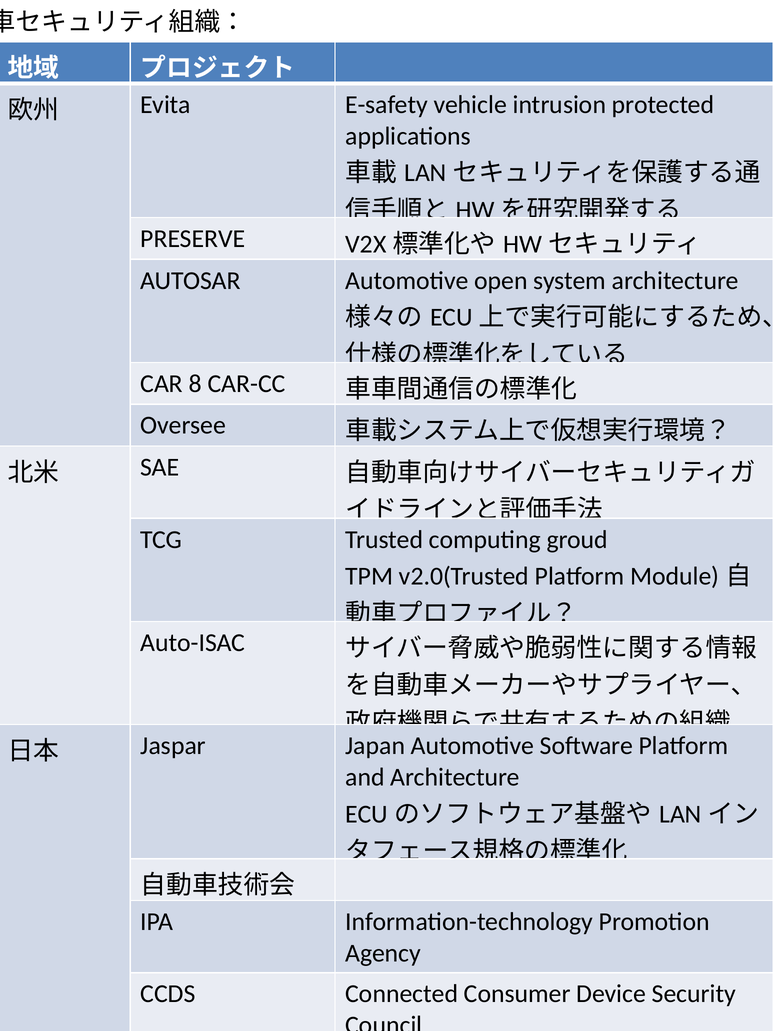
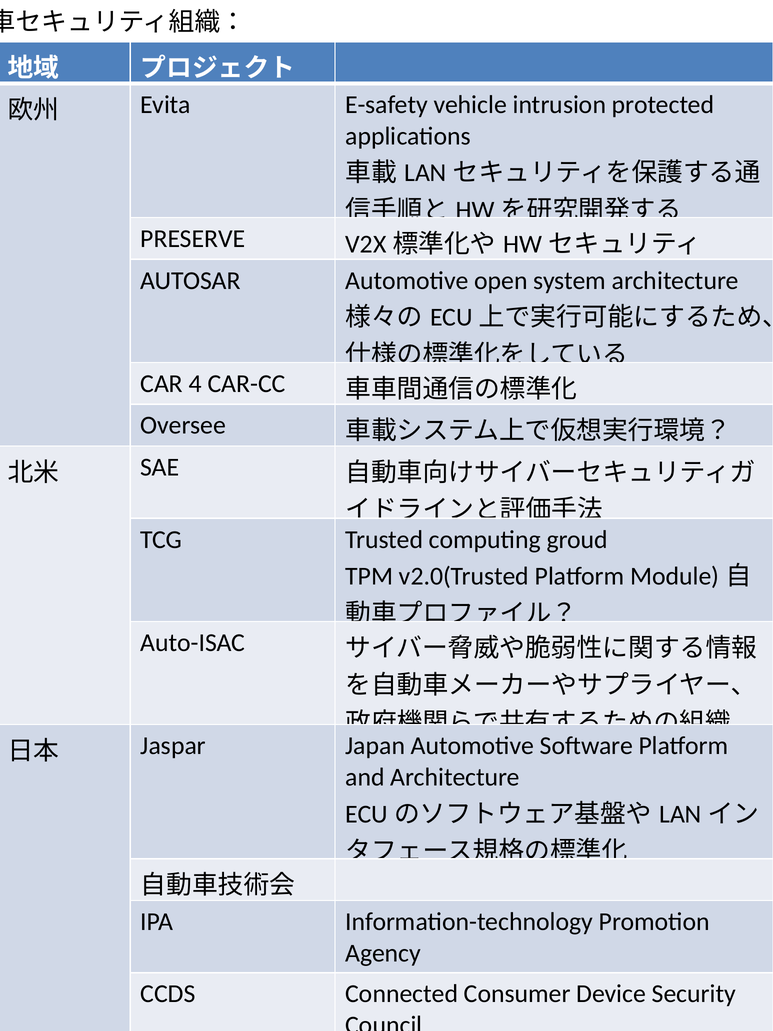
8: 8 -> 4
